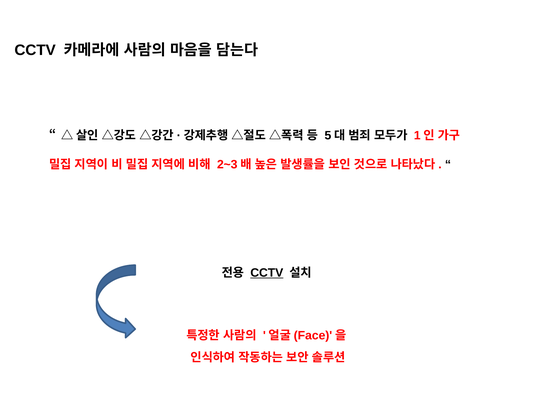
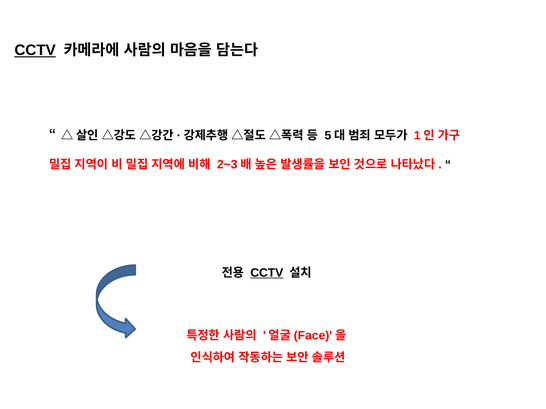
CCTV at (35, 50) underline: none -> present
